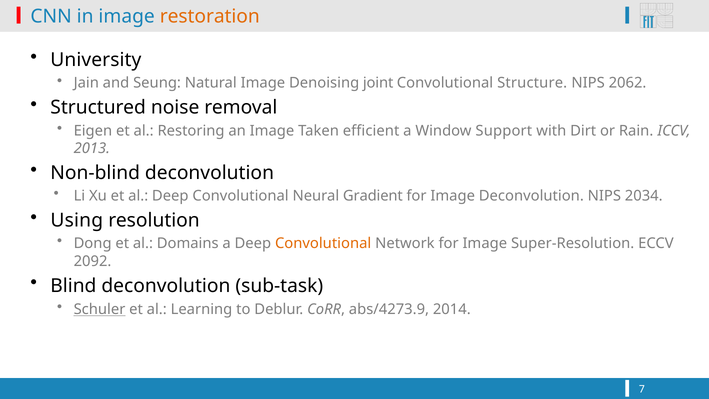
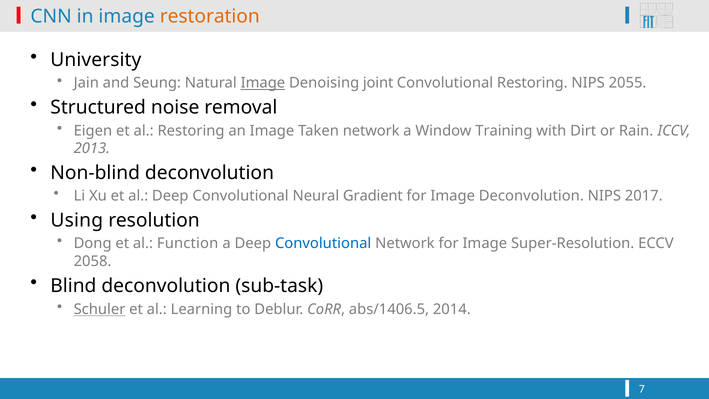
Image at (263, 83) underline: none -> present
Convolutional Structure: Structure -> Restoring
2062: 2062 -> 2055
Taken efficient: efficient -> network
Support: Support -> Training
2034: 2034 -> 2017
Domains: Domains -> Function
Convolutional at (323, 243) colour: orange -> blue
2092: 2092 -> 2058
abs/4273.9: abs/4273.9 -> abs/1406.5
